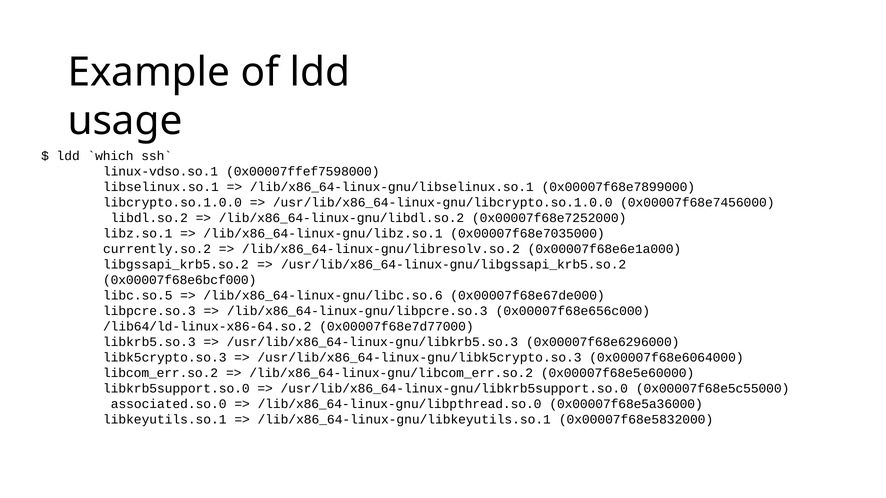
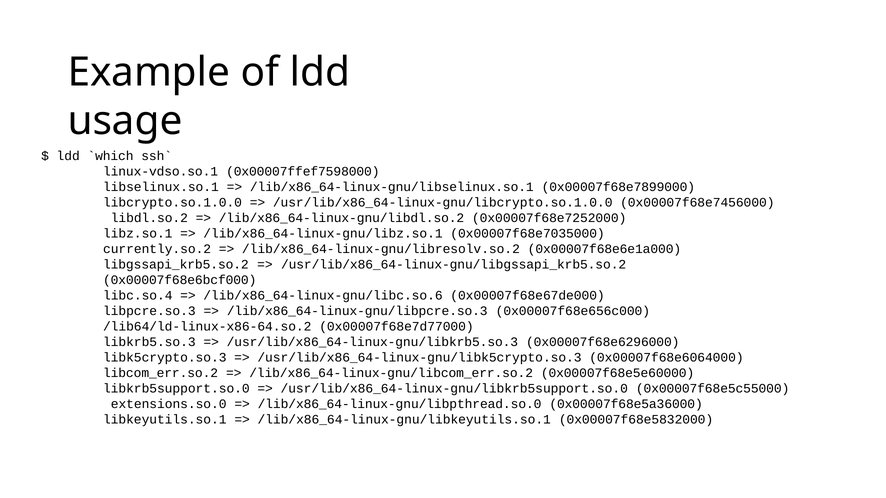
libc.so.5: libc.so.5 -> libc.so.4
associated.so.0: associated.so.0 -> extensions.so.0
